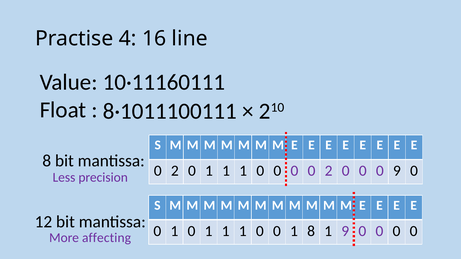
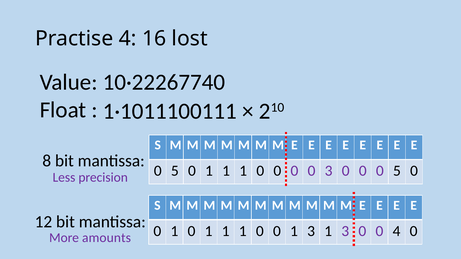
line: line -> lost
10·11160111: 10·11160111 -> 10·22267740
8·1011100111: 8·1011100111 -> 1·1011100111
2 at (175, 171): 2 -> 5
0 0 2: 2 -> 3
0 0 9: 9 -> 5
0 1 8: 8 -> 3
9 at (345, 231): 9 -> 3
0 at (397, 231): 0 -> 4
affecting: affecting -> amounts
